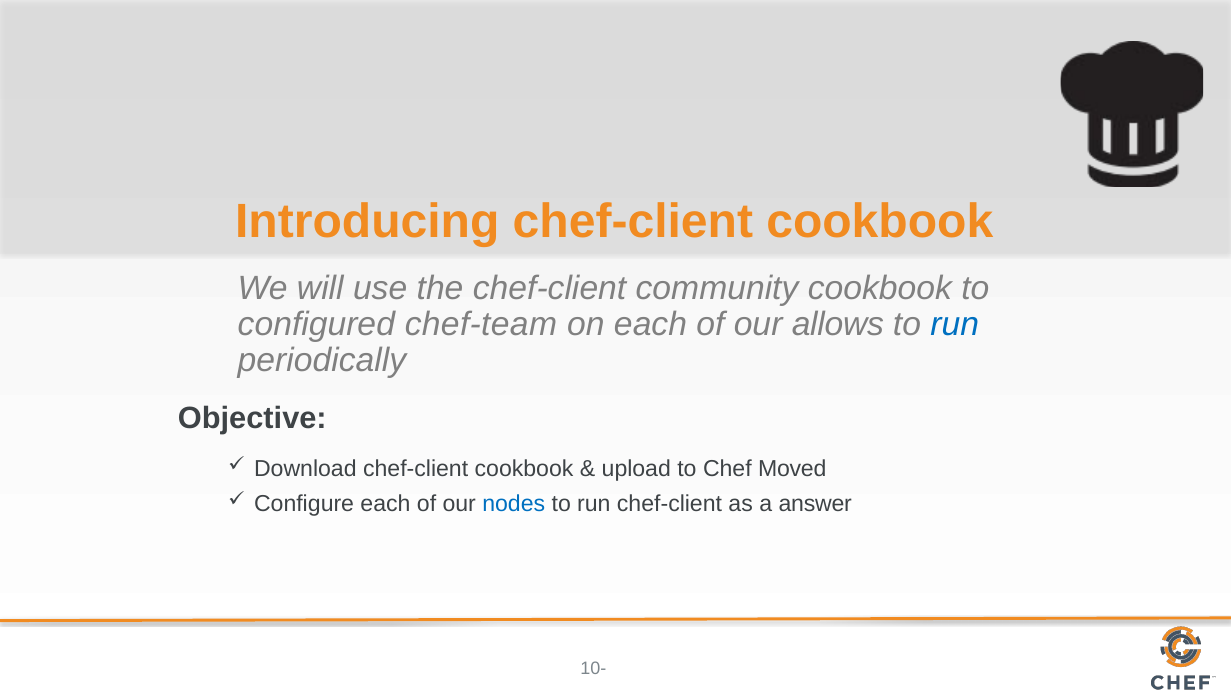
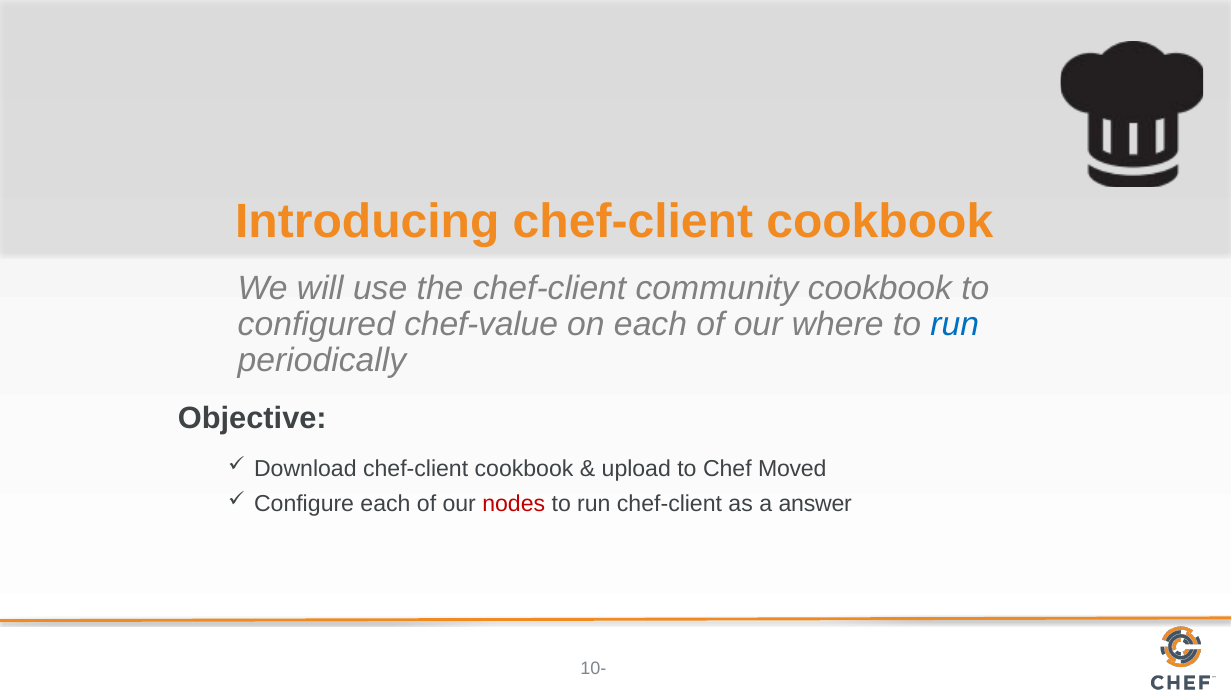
chef-team: chef-team -> chef-value
allows: allows -> where
nodes colour: blue -> red
